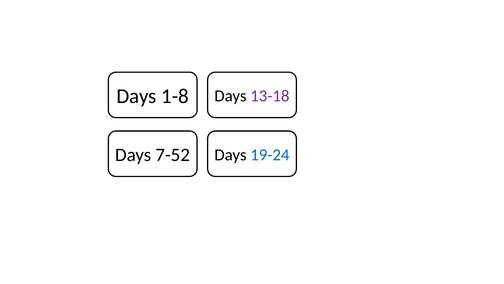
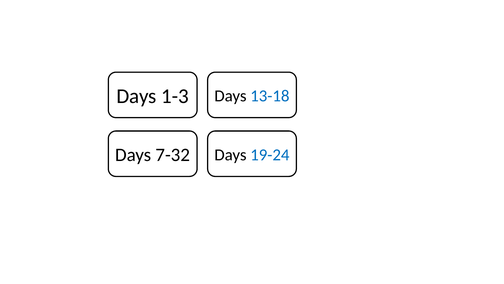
1-8: 1-8 -> 1-3
13-18 colour: purple -> blue
7-52: 7-52 -> 7-32
